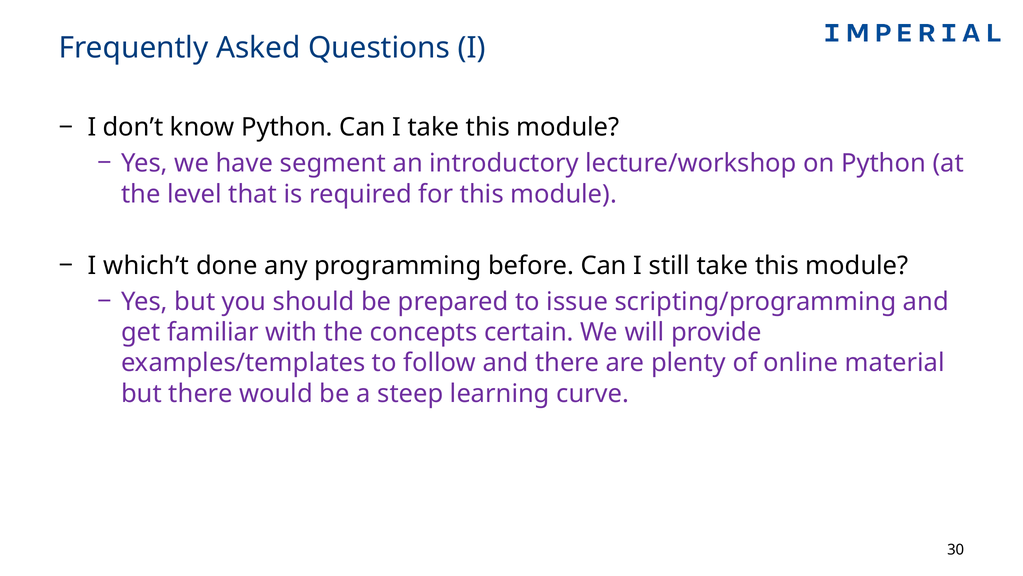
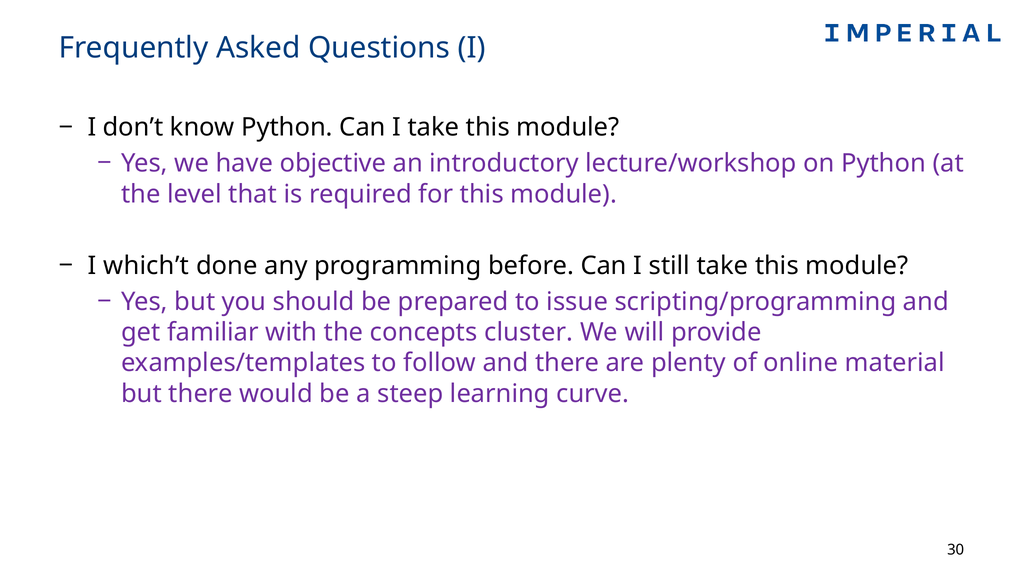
segment: segment -> objective
certain: certain -> cluster
